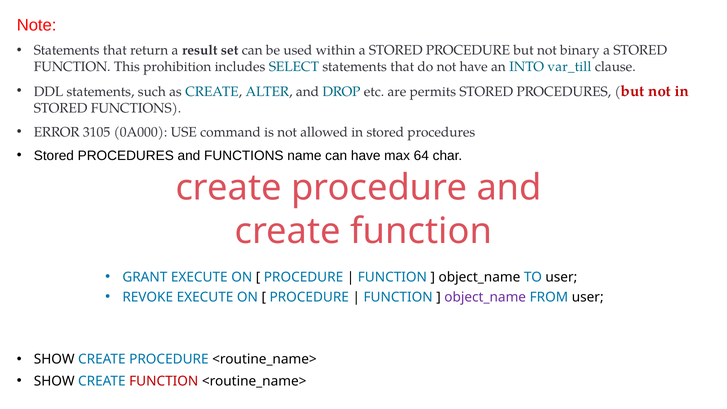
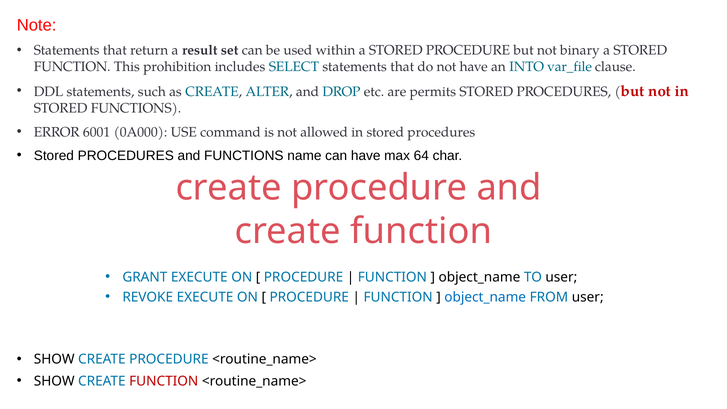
var_till: var_till -> var_file
3105: 3105 -> 6001
object_name at (485, 297) colour: purple -> blue
